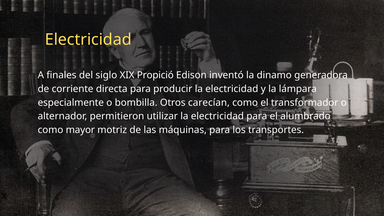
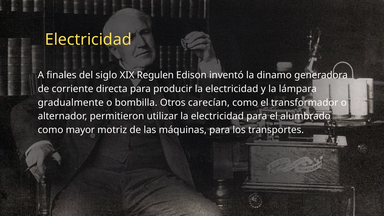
Propició: Propició -> Regulen
especialmente: especialmente -> gradualmente
